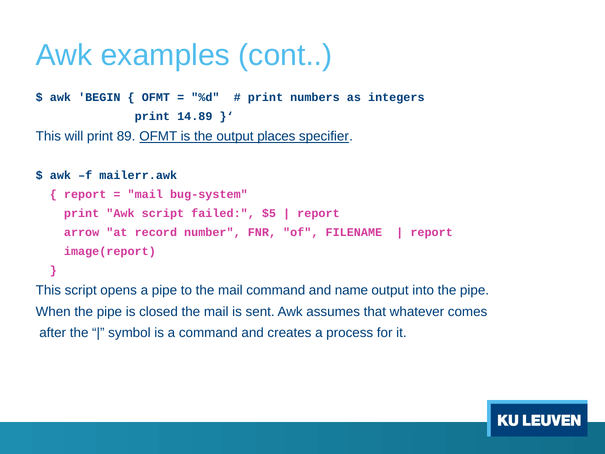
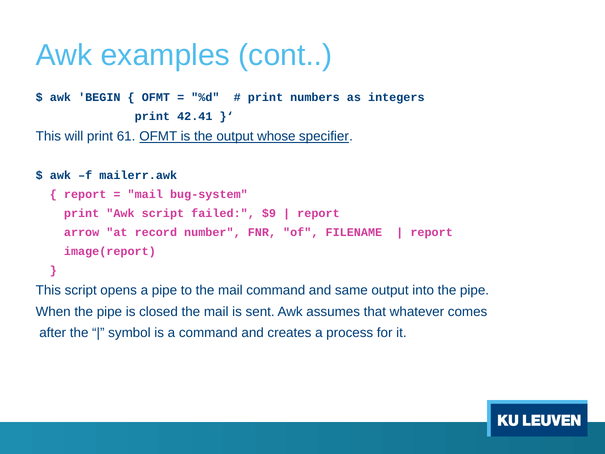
14.89: 14.89 -> 42.41
89: 89 -> 61
places: places -> whose
$5: $5 -> $9
name: name -> same
